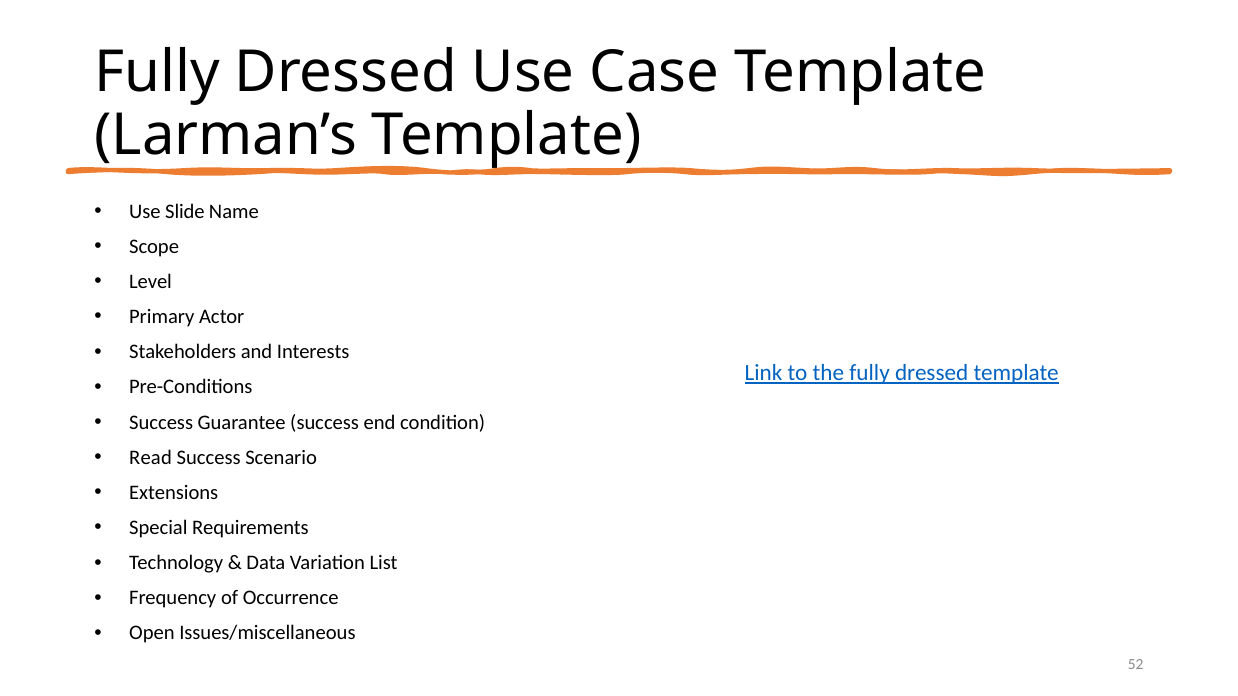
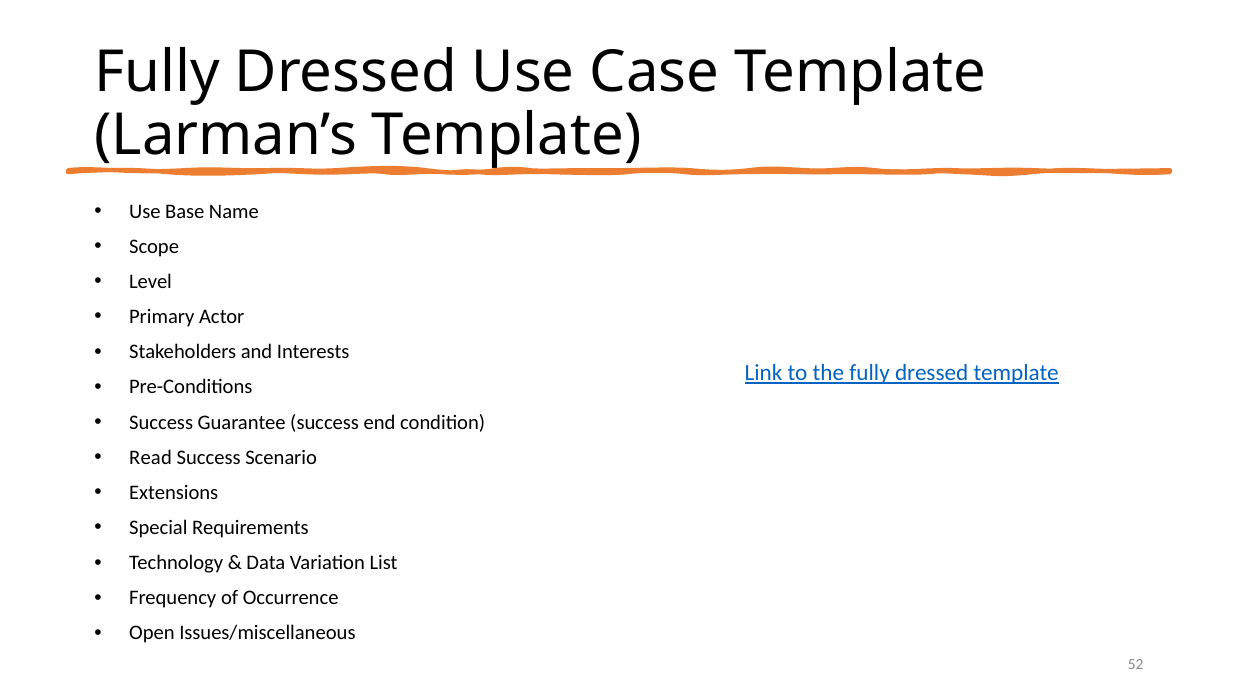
Slide: Slide -> Base
